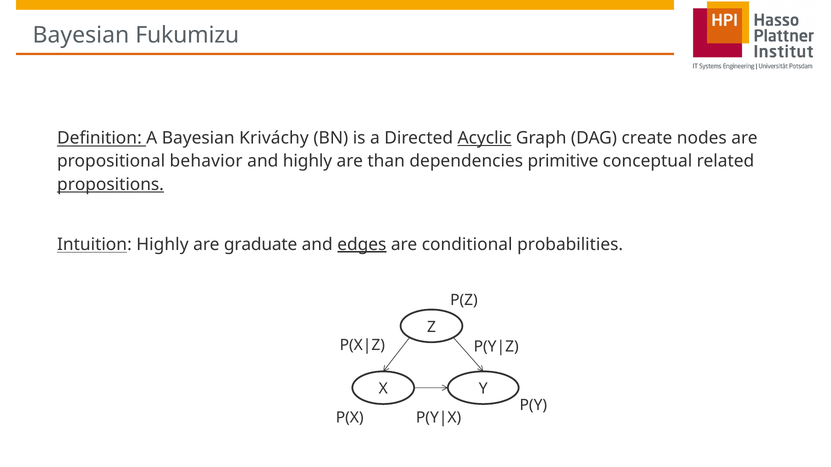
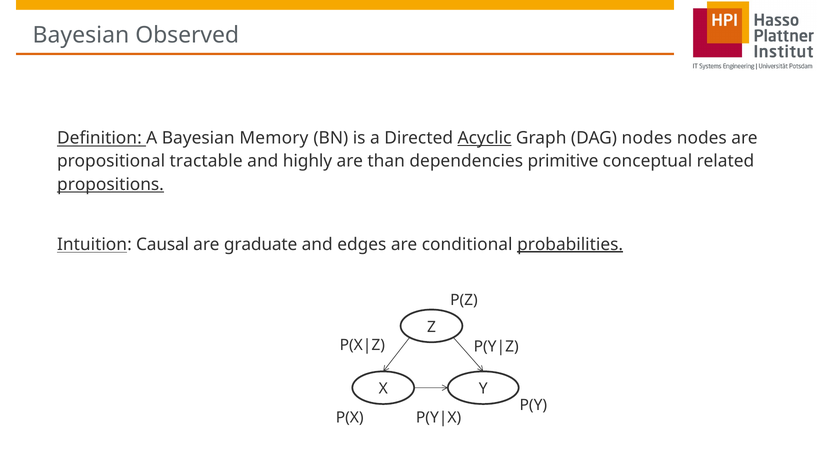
Fukumizu: Fukumizu -> Observed
Kriváchy: Kriváchy -> Memory
DAG create: create -> nodes
behavior: behavior -> tractable
Intuition Highly: Highly -> Causal
edges underline: present -> none
probabilities underline: none -> present
